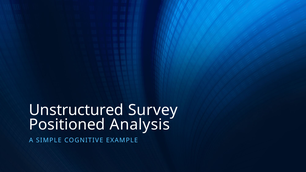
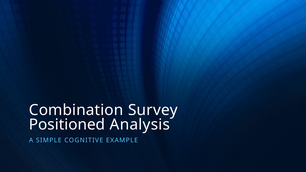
Unstructured: Unstructured -> Combination
